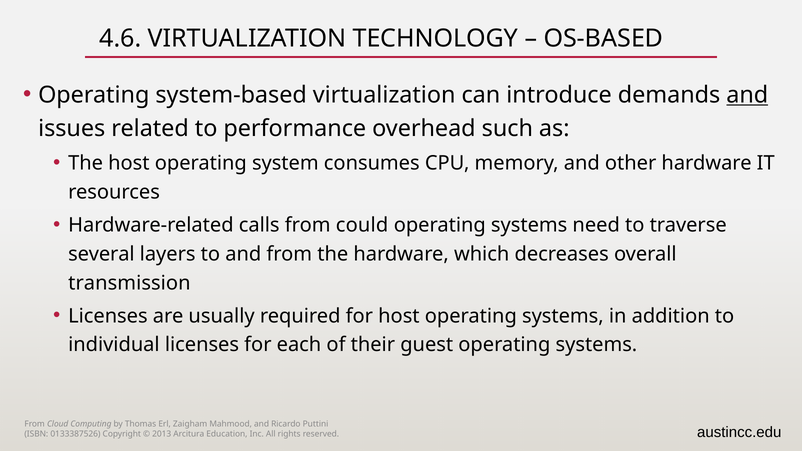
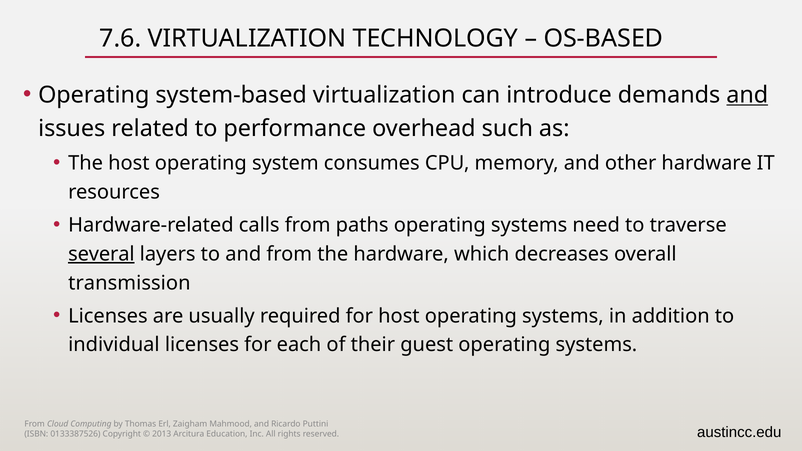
4.6: 4.6 -> 7.6
could: could -> paths
several underline: none -> present
